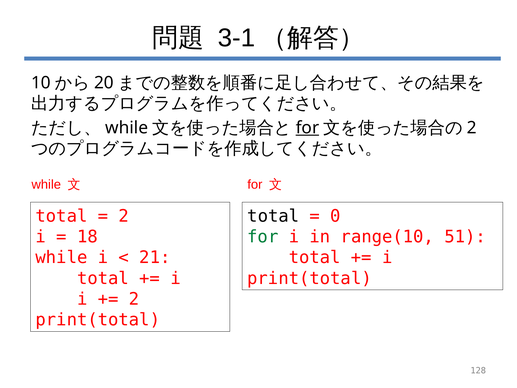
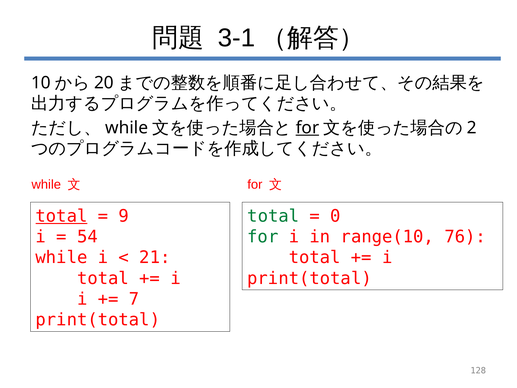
total at (62, 216) underline: none -> present
2 at (124, 216): 2 -> 9
total at (273, 216) colour: black -> green
18: 18 -> 54
51: 51 -> 76
2 at (134, 299): 2 -> 7
